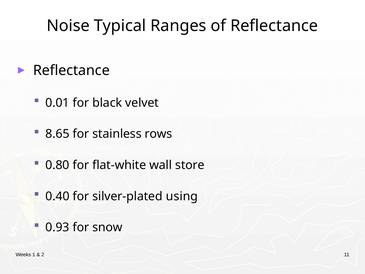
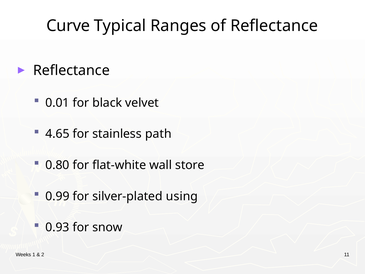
Noise: Noise -> Curve
8.65: 8.65 -> 4.65
rows: rows -> path
0.40: 0.40 -> 0.99
